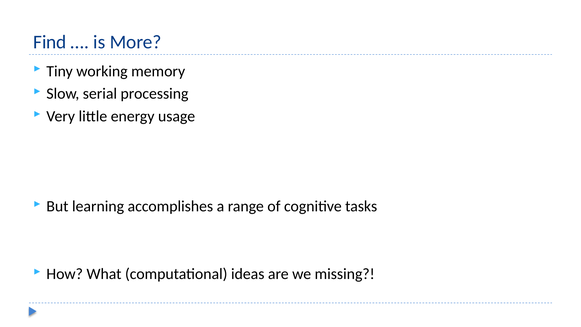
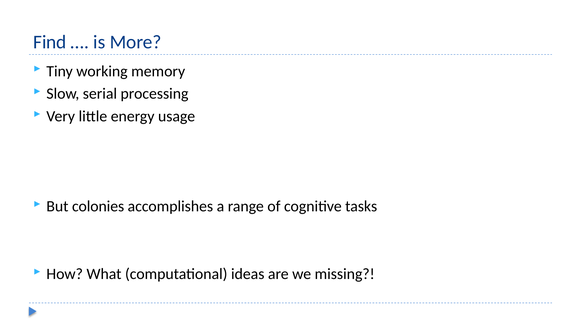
learning: learning -> colonies
